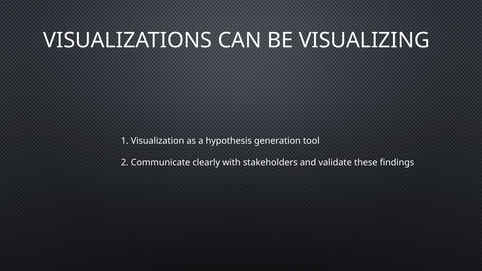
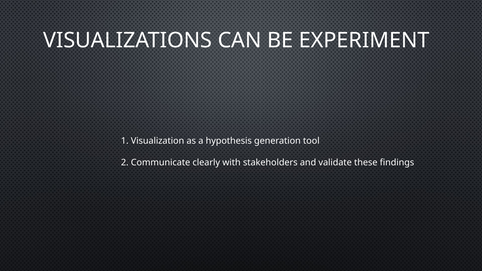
VISUALIZING: VISUALIZING -> EXPERIMENT
